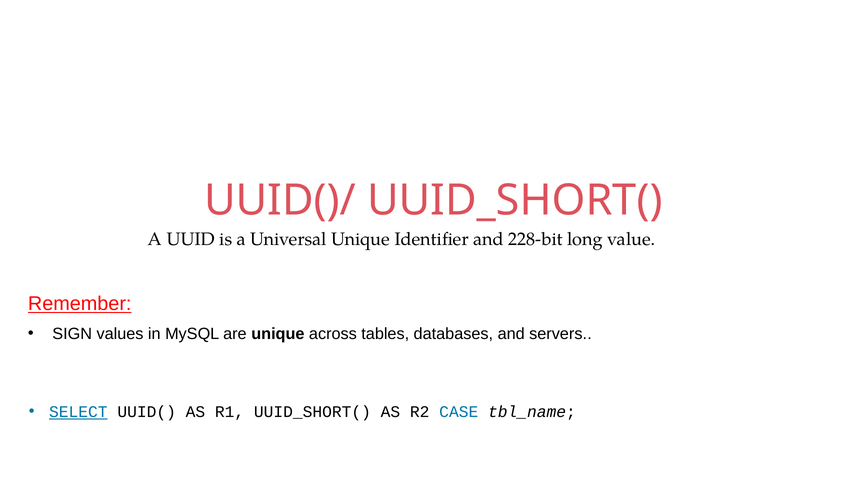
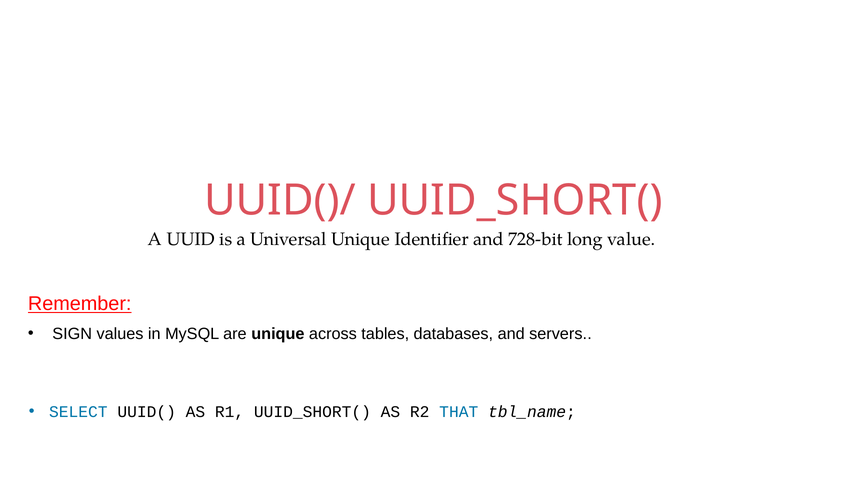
228-bit: 228-bit -> 728-bit
SELECT underline: present -> none
CASE: CASE -> THAT
